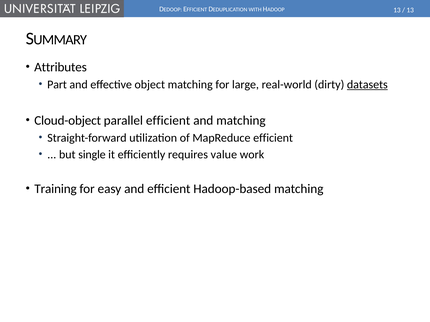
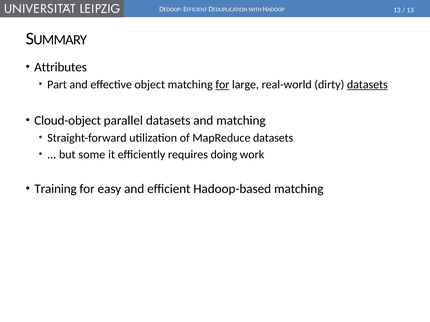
for at (222, 85) underline: none -> present
parallel efficient: efficient -> datasets
MapReduce efficient: efficient -> datasets
single: single -> some
value: value -> doing
